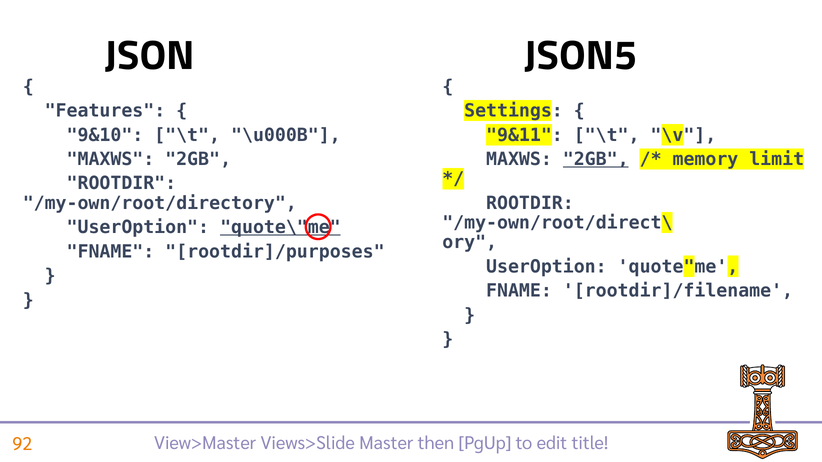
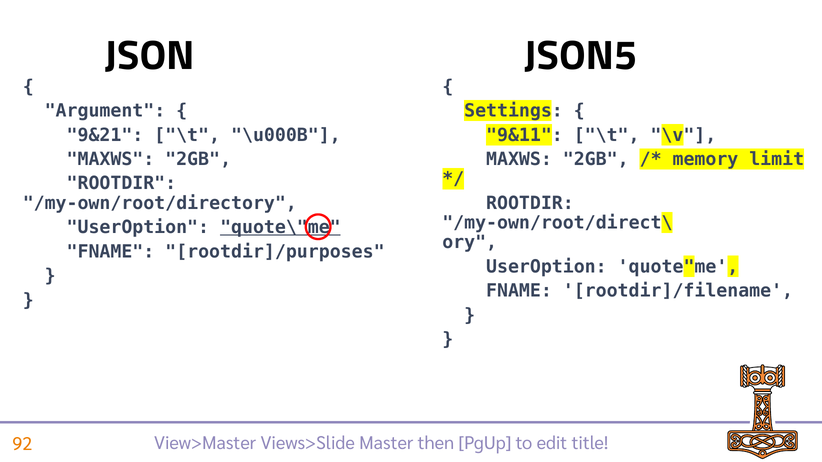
Features: Features -> Argument
9&10: 9&10 -> 9&21
2GB at (596, 159) underline: present -> none
